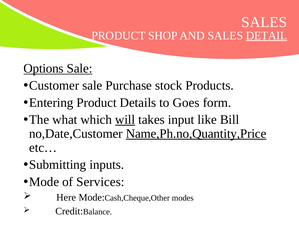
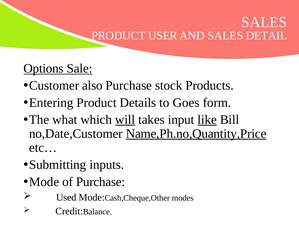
SHOP: SHOP -> USER
DETAIL underline: present -> none
Customer sale: sale -> also
like underline: none -> present
of Services: Services -> Purchase
Here: Here -> Used
